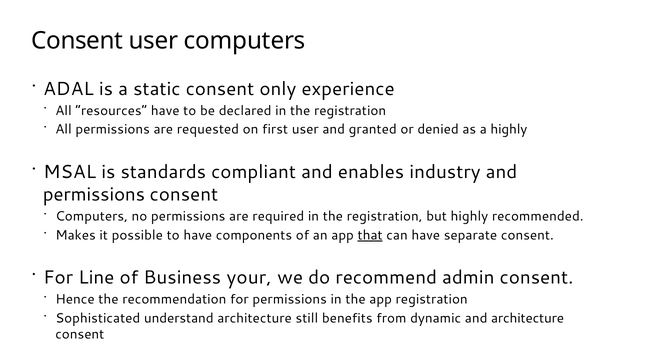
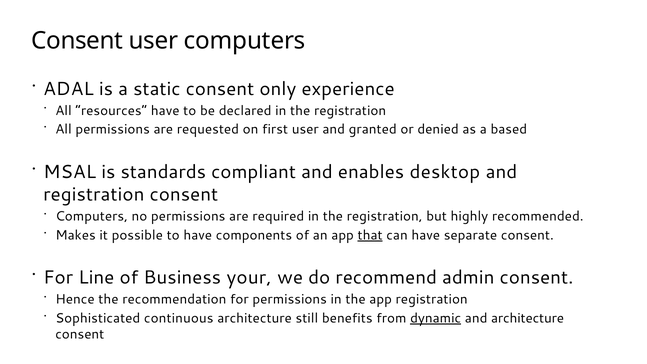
a highly: highly -> based
industry: industry -> desktop
permissions at (94, 195): permissions -> registration
understand: understand -> continuous
dynamic underline: none -> present
